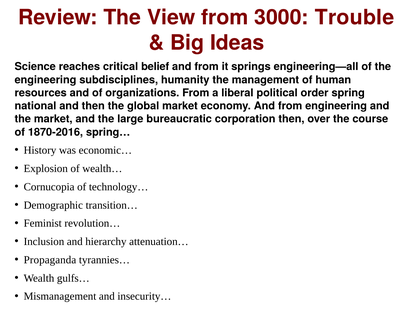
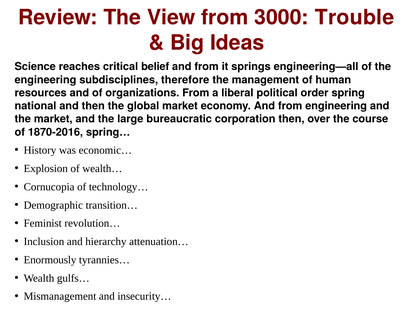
humanity: humanity -> therefore
Propaganda: Propaganda -> Enormously
